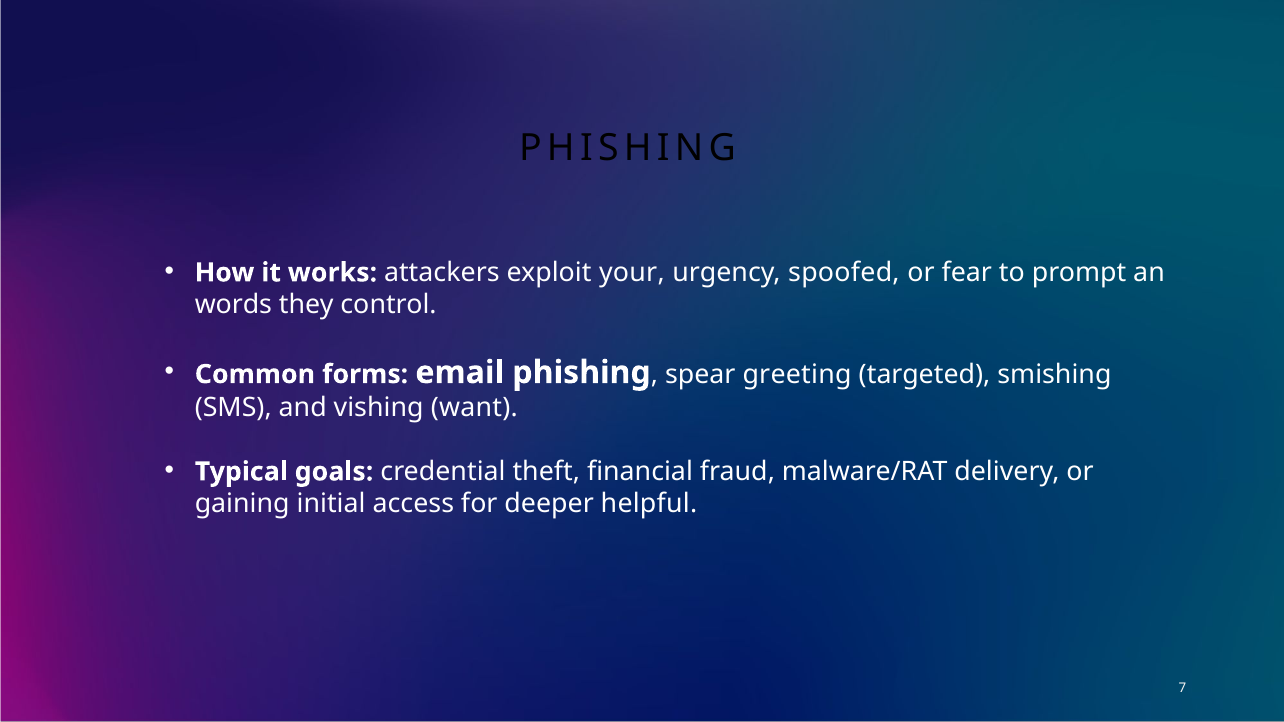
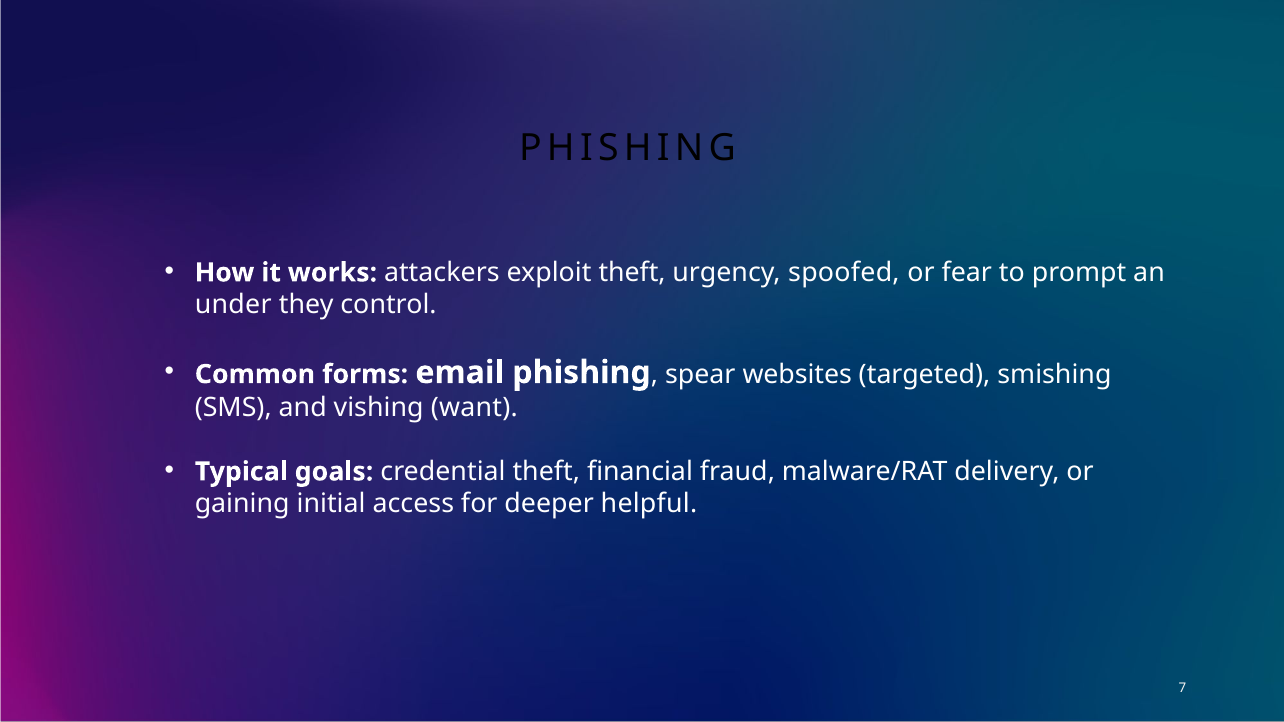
exploit your: your -> theft
words: words -> under
greeting: greeting -> websites
